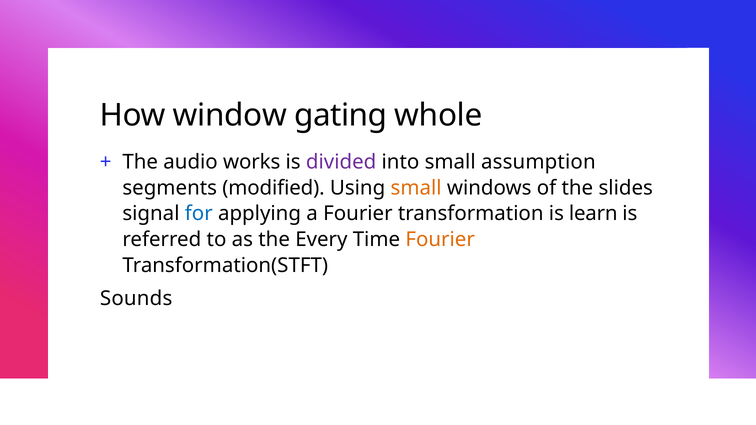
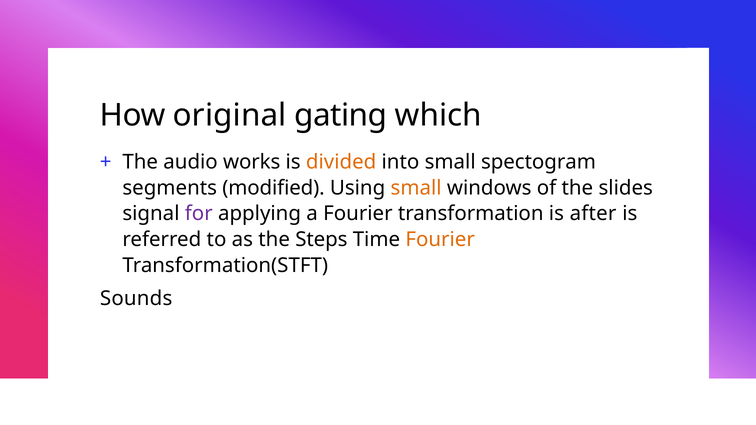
window: window -> original
whole: whole -> which
divided colour: purple -> orange
assumption: assumption -> spectogram
for colour: blue -> purple
learn: learn -> after
Every: Every -> Steps
